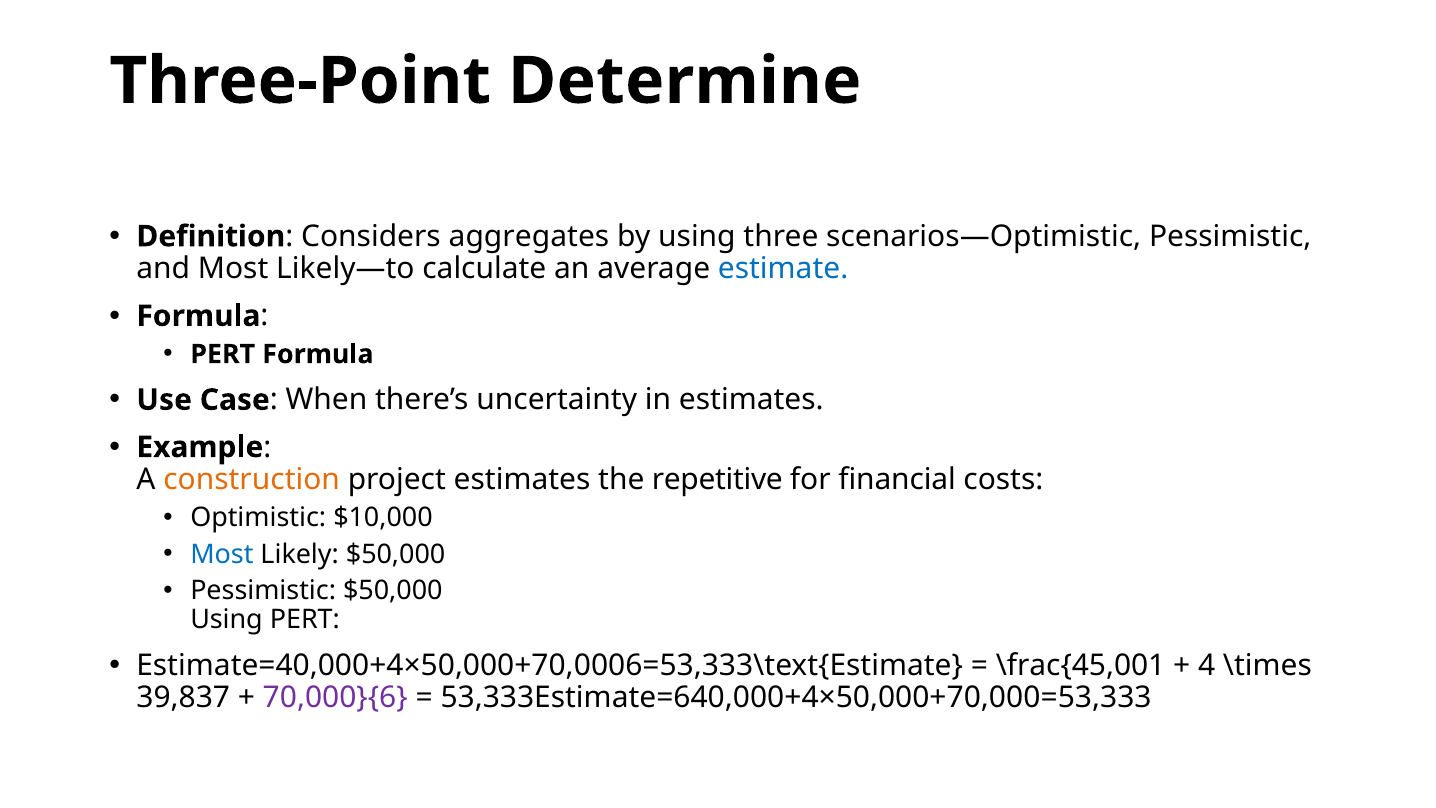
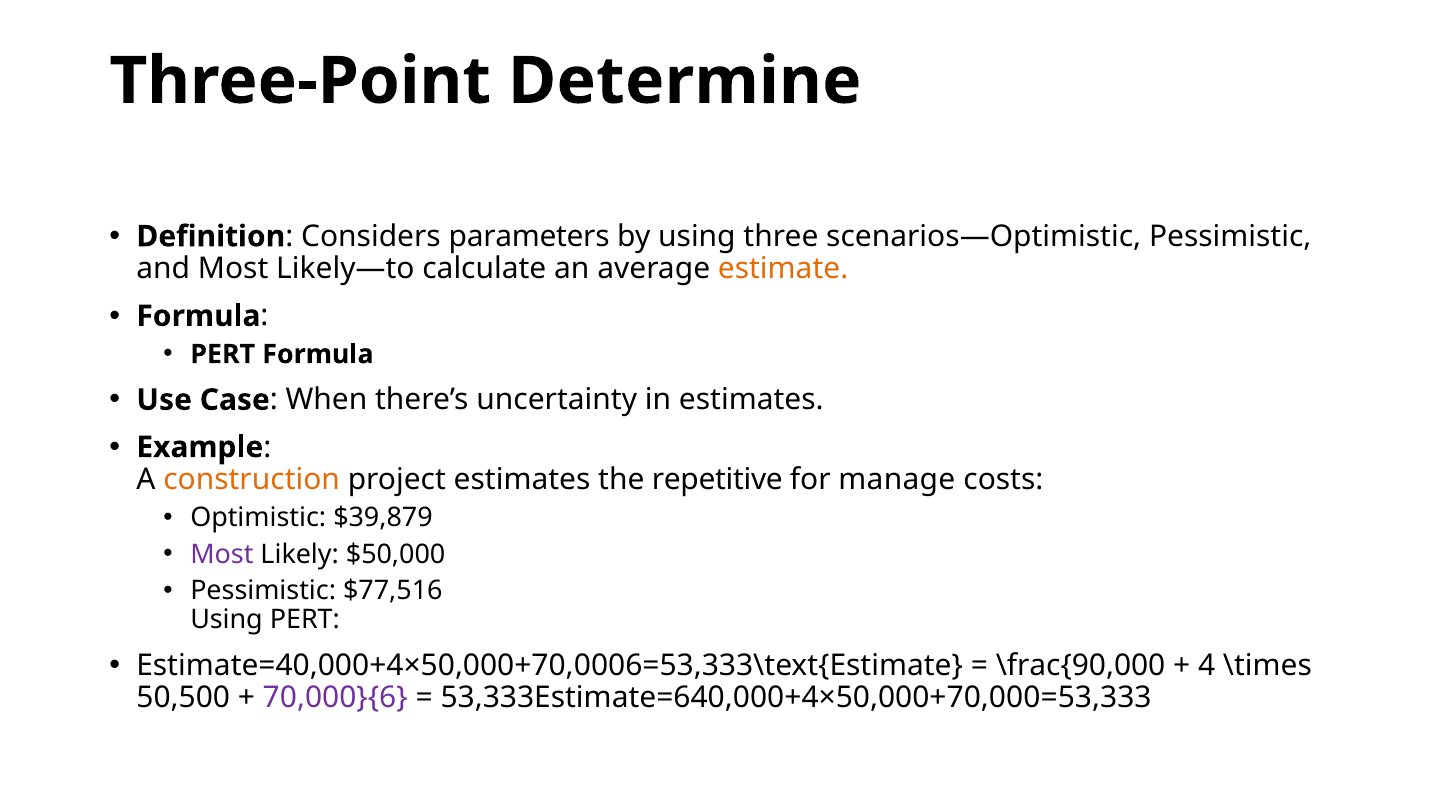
aggregates: aggregates -> parameters
estimate colour: blue -> orange
financial: financial -> manage
$10,000: $10,000 -> $39,879
Most at (222, 554) colour: blue -> purple
Pessimistic $50,000: $50,000 -> $77,516
\frac{45,001: \frac{45,001 -> \frac{90,000
39,837: 39,837 -> 50,500
